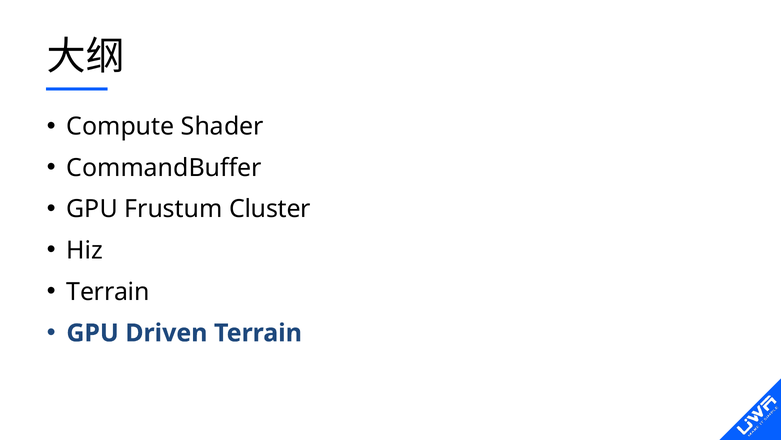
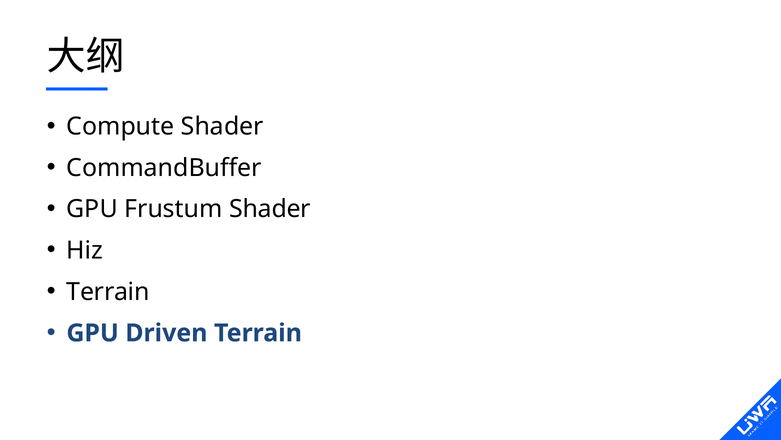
Frustum Cluster: Cluster -> Shader
